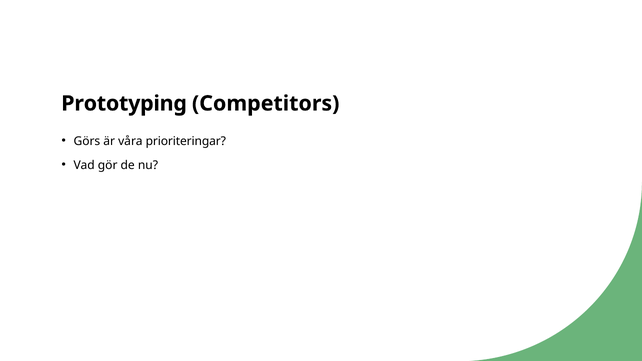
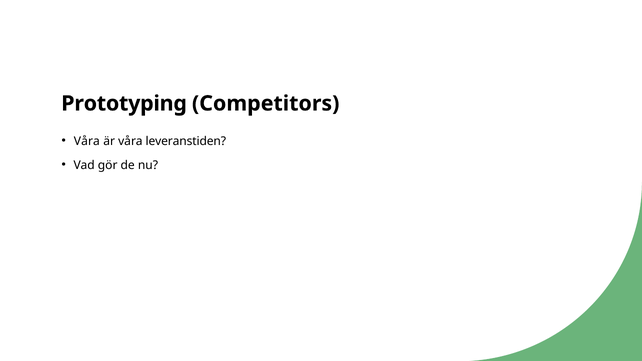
Görs at (87, 141): Görs -> Våra
prioriteringar: prioriteringar -> leveranstiden
